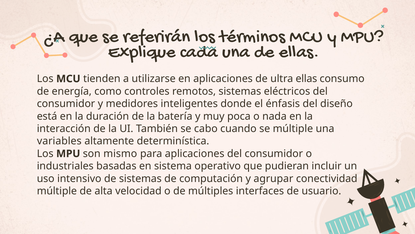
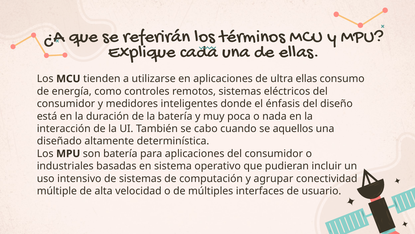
se múltiple: múltiple -> aquellos
variables: variables -> diseñado
son mismo: mismo -> batería
